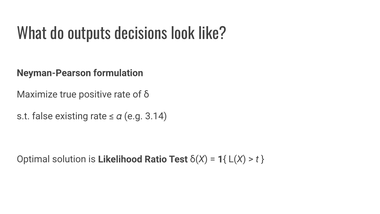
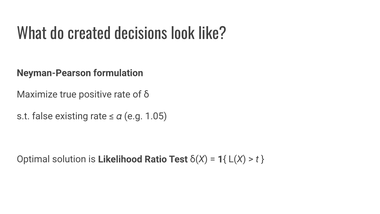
outputs: outputs -> created
3.14: 3.14 -> 1.05
